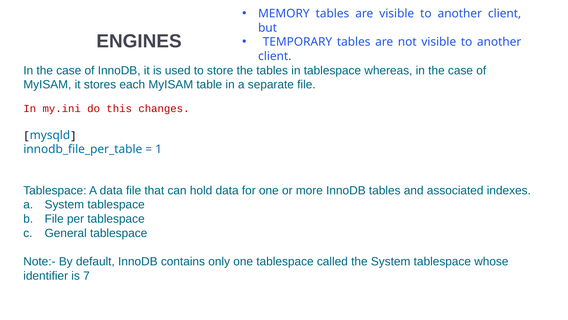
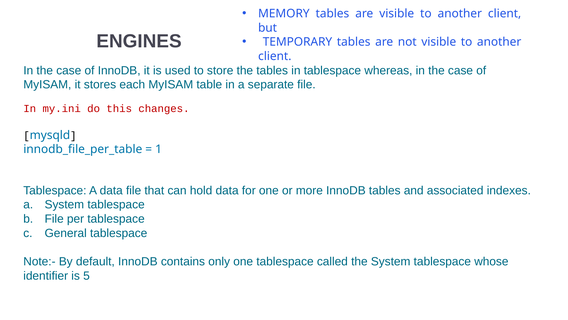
7: 7 -> 5
